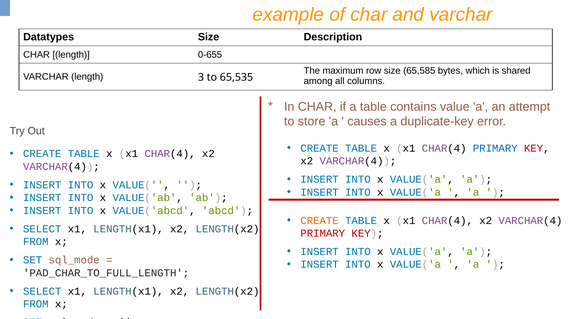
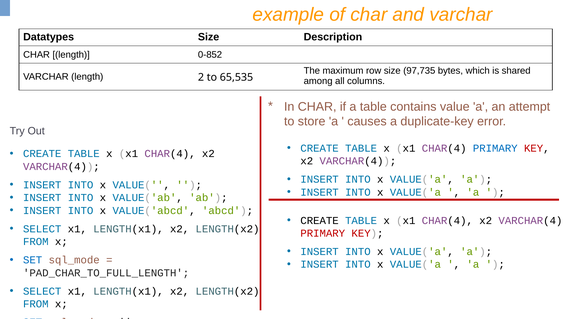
0-655: 0-655 -> 0-852
65,585: 65,585 -> 97,735
3: 3 -> 2
CREATE at (320, 221) colour: orange -> black
